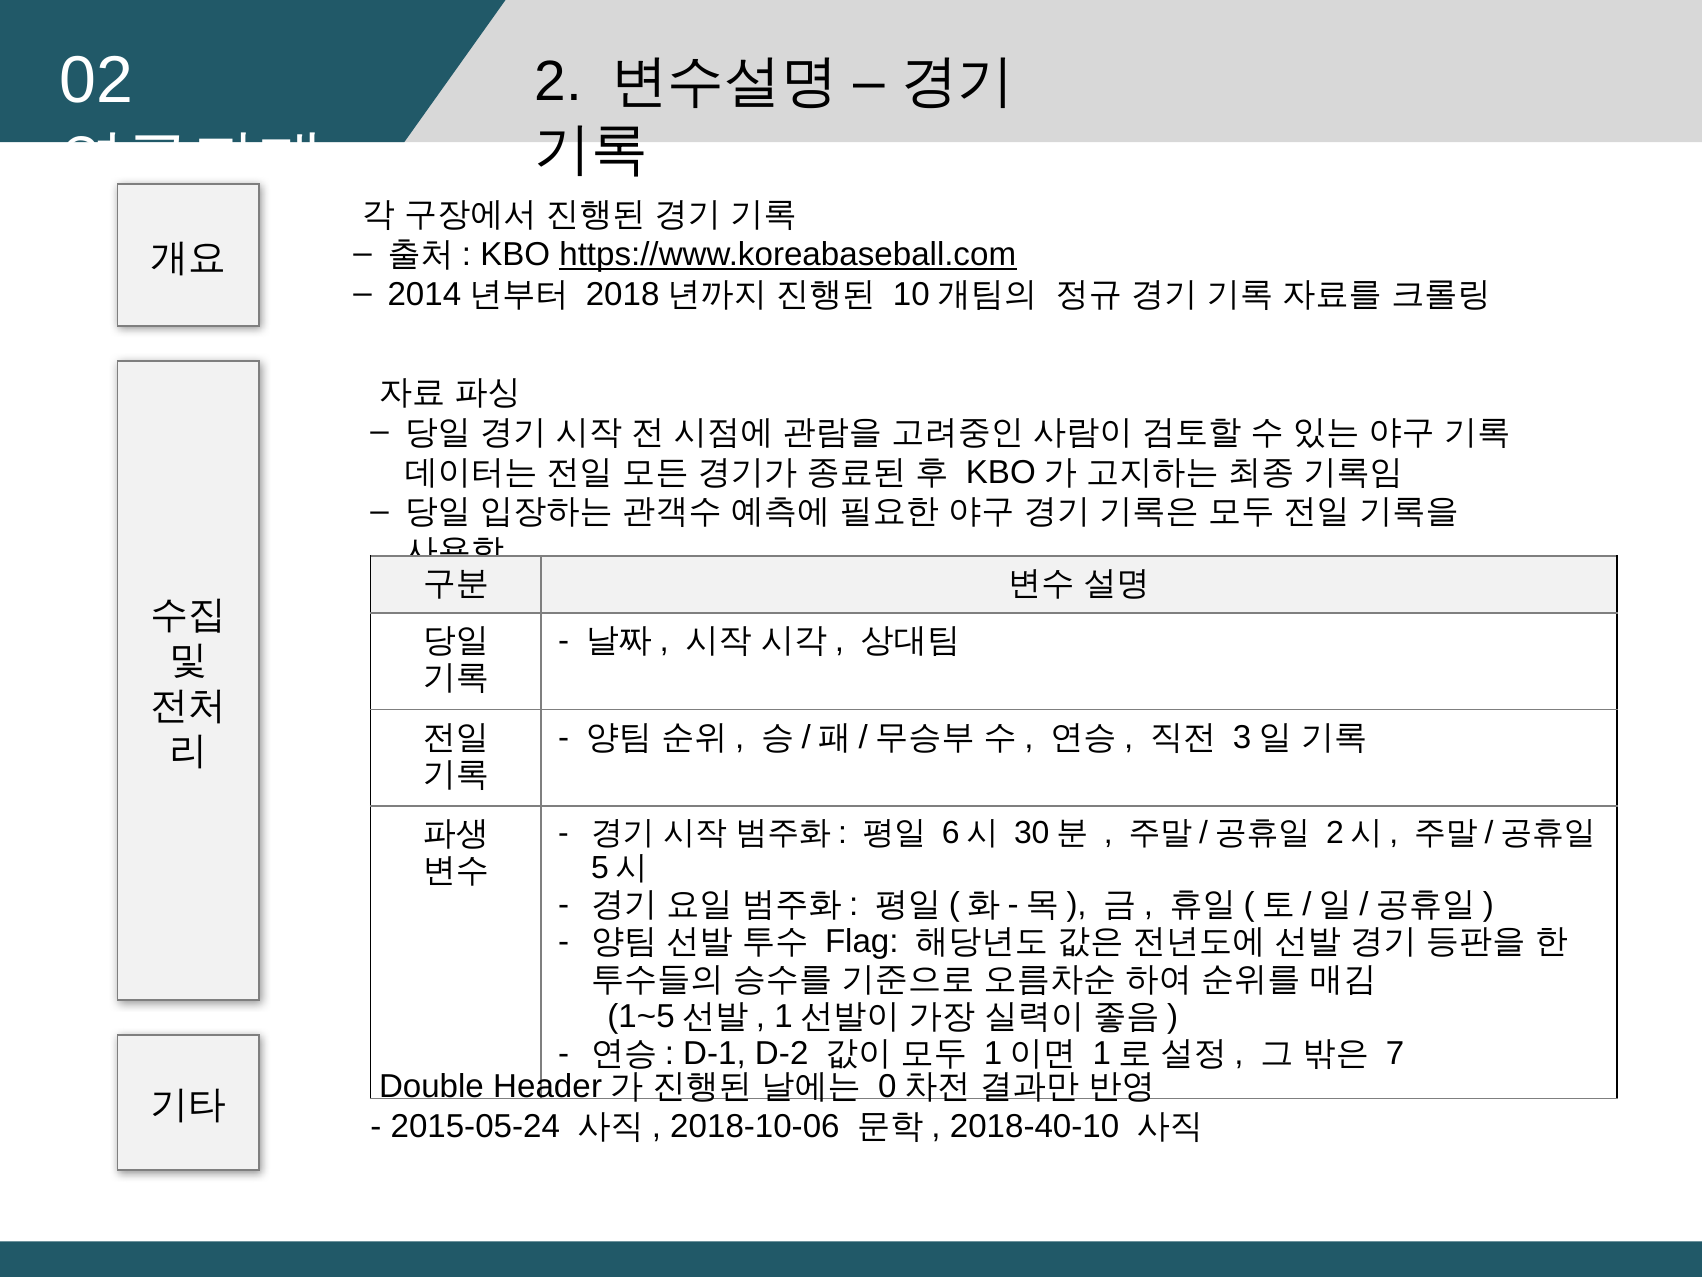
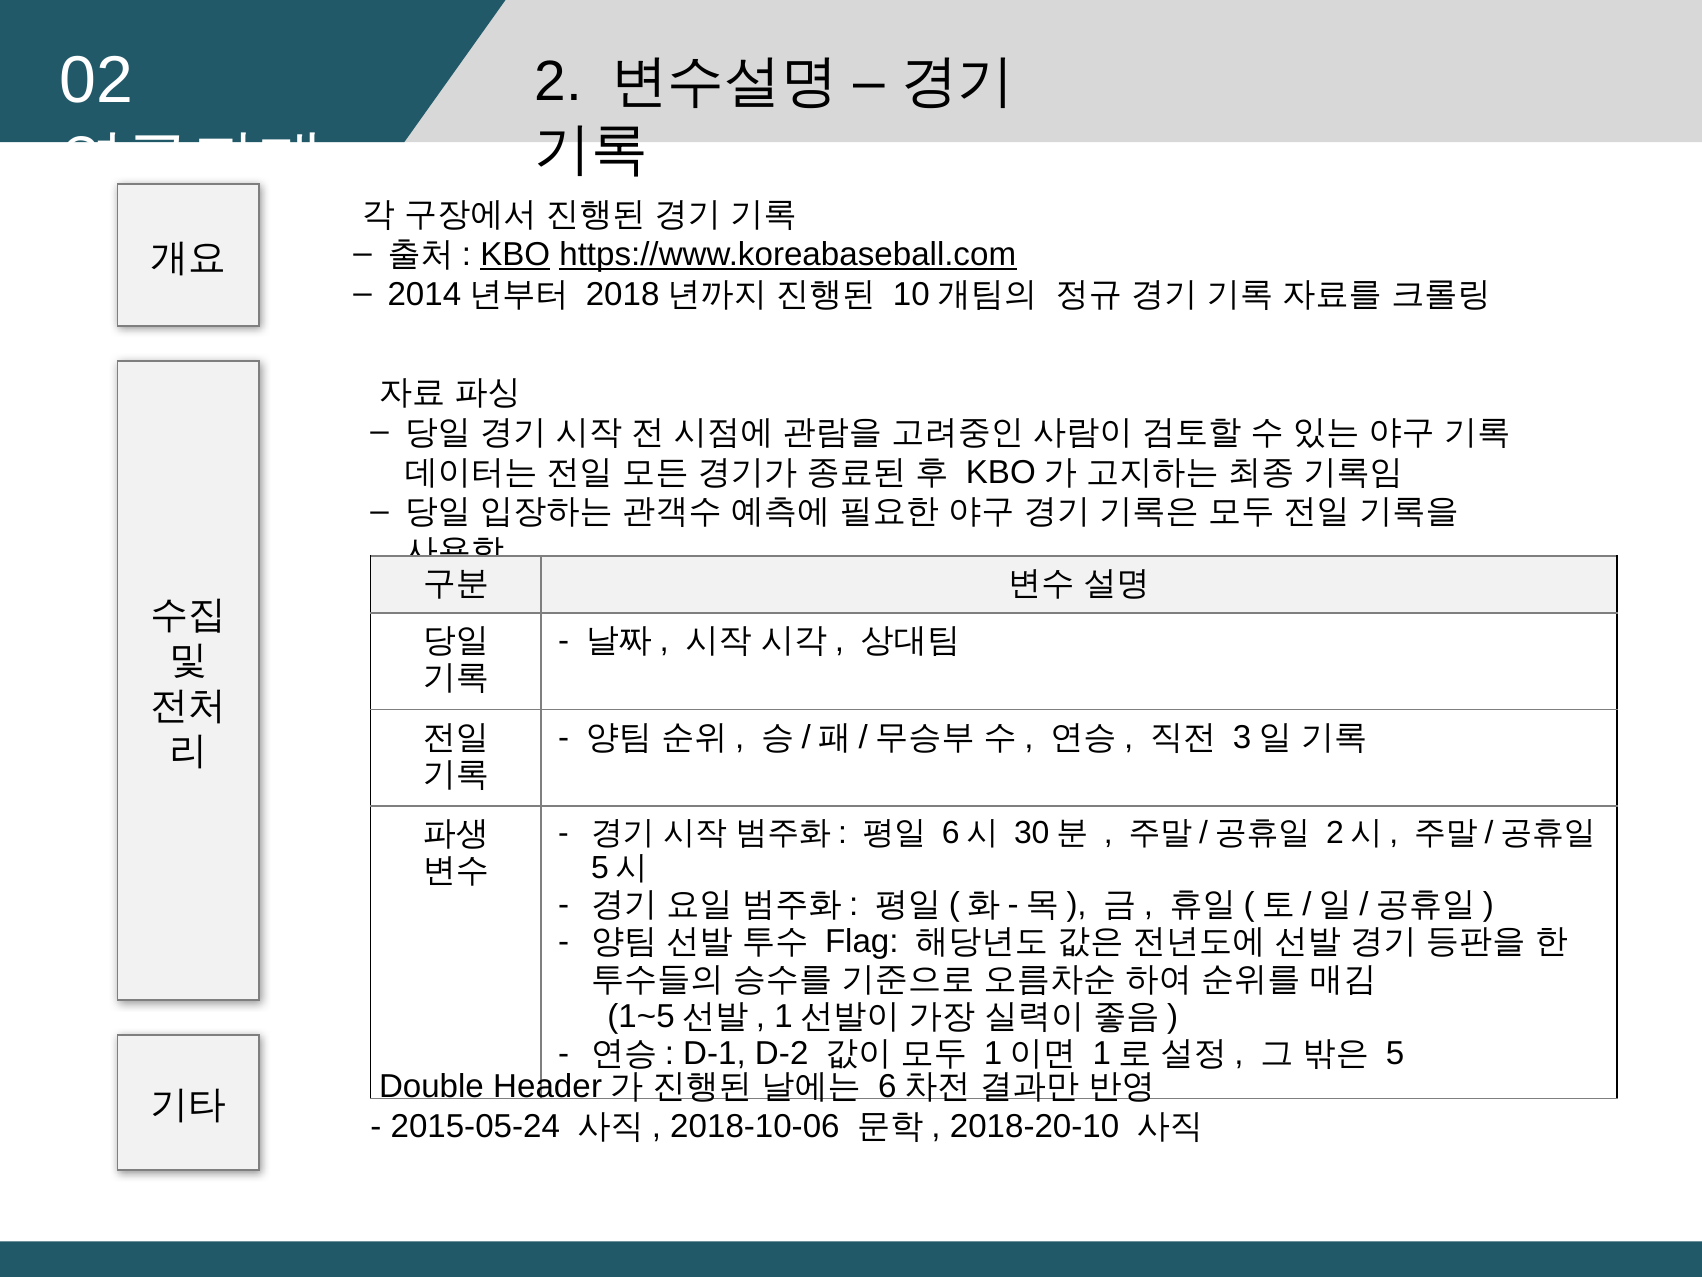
KBO at (515, 255) underline: none -> present
7 at (1395, 1053): 7 -> 5
0 at (887, 1086): 0 -> 6
2018-40-10: 2018-40-10 -> 2018-20-10
